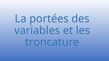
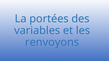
troncature: troncature -> renvoyons
